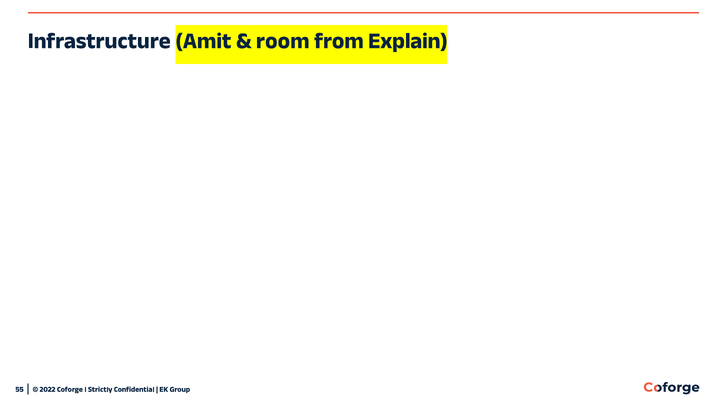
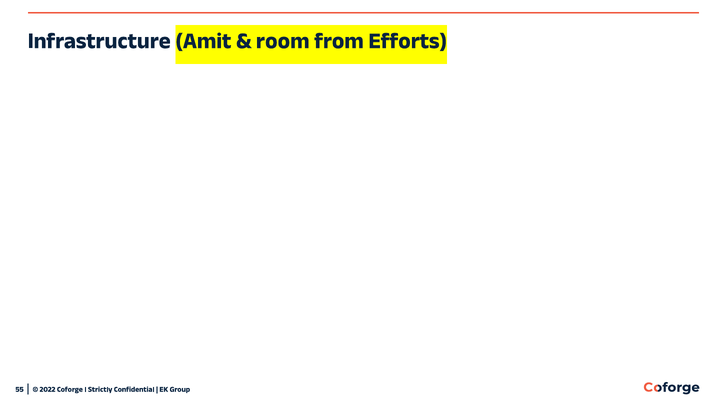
Explain: Explain -> Efforts
